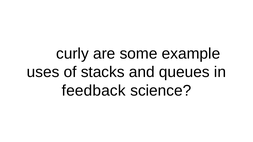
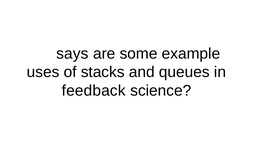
curly: curly -> says
